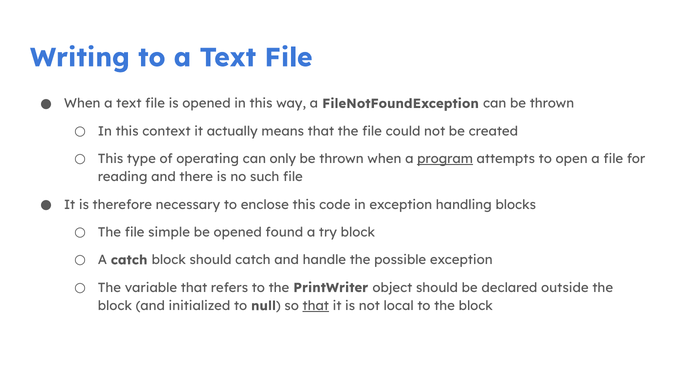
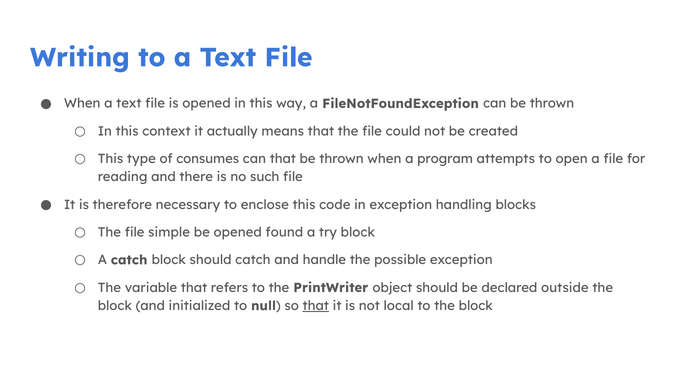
operating: operating -> consumes
can only: only -> that
program underline: present -> none
